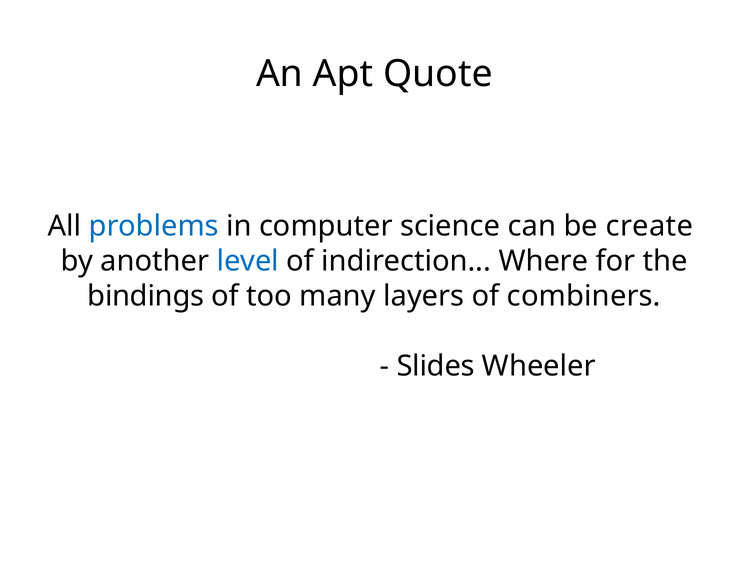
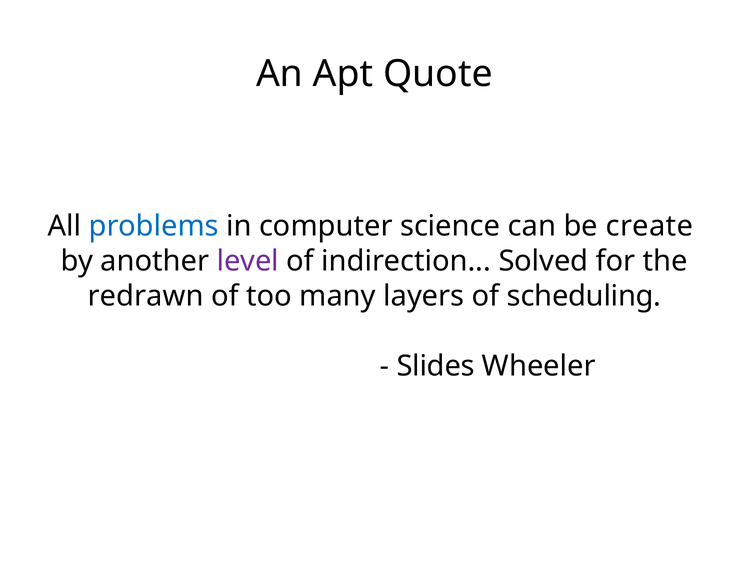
level colour: blue -> purple
Where: Where -> Solved
bindings: bindings -> redrawn
combiners: combiners -> scheduling
